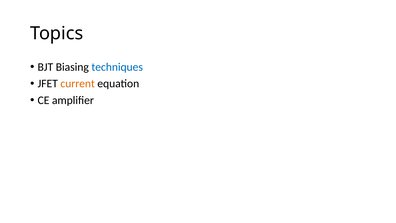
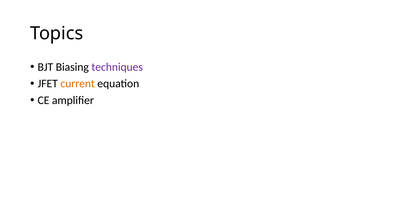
techniques colour: blue -> purple
